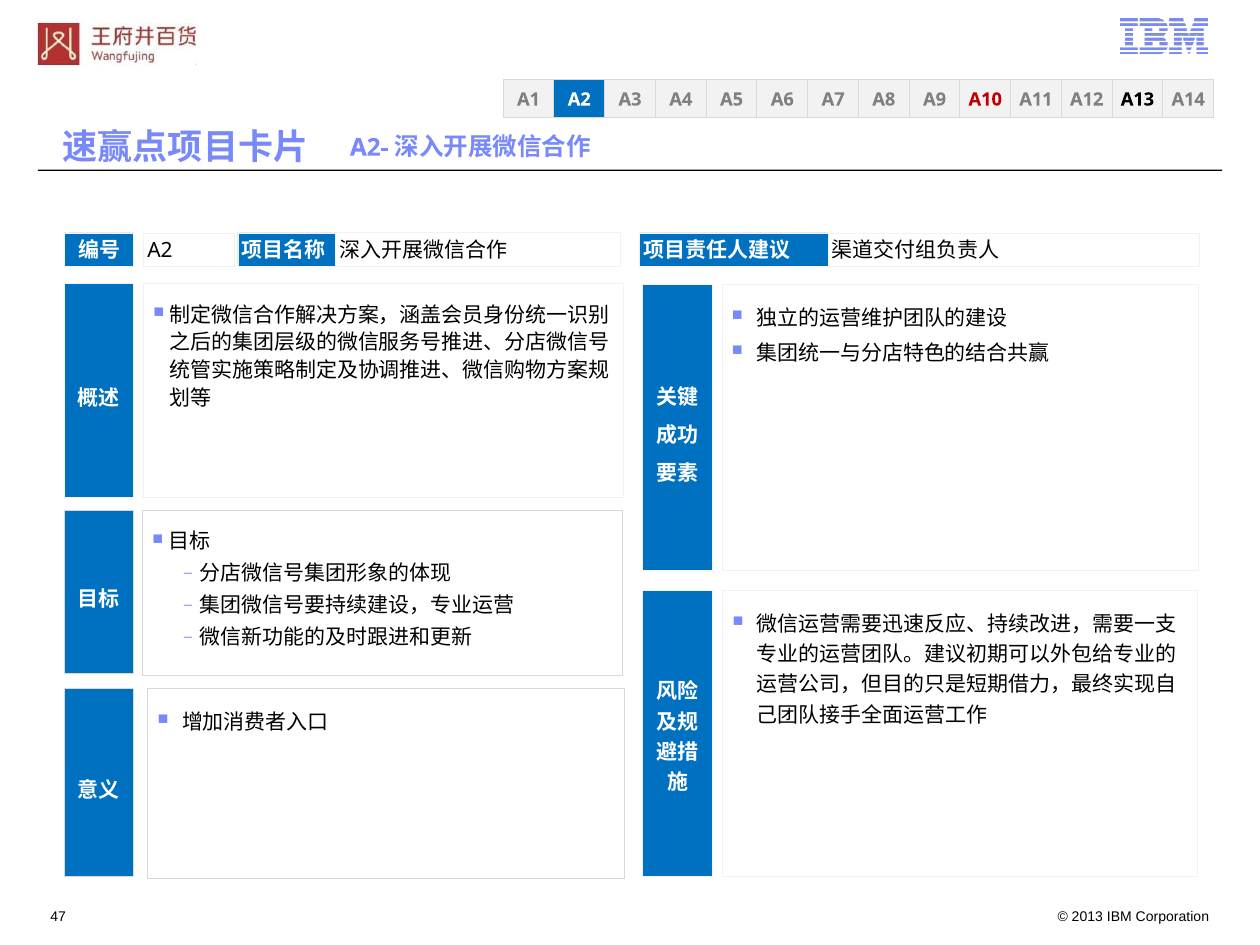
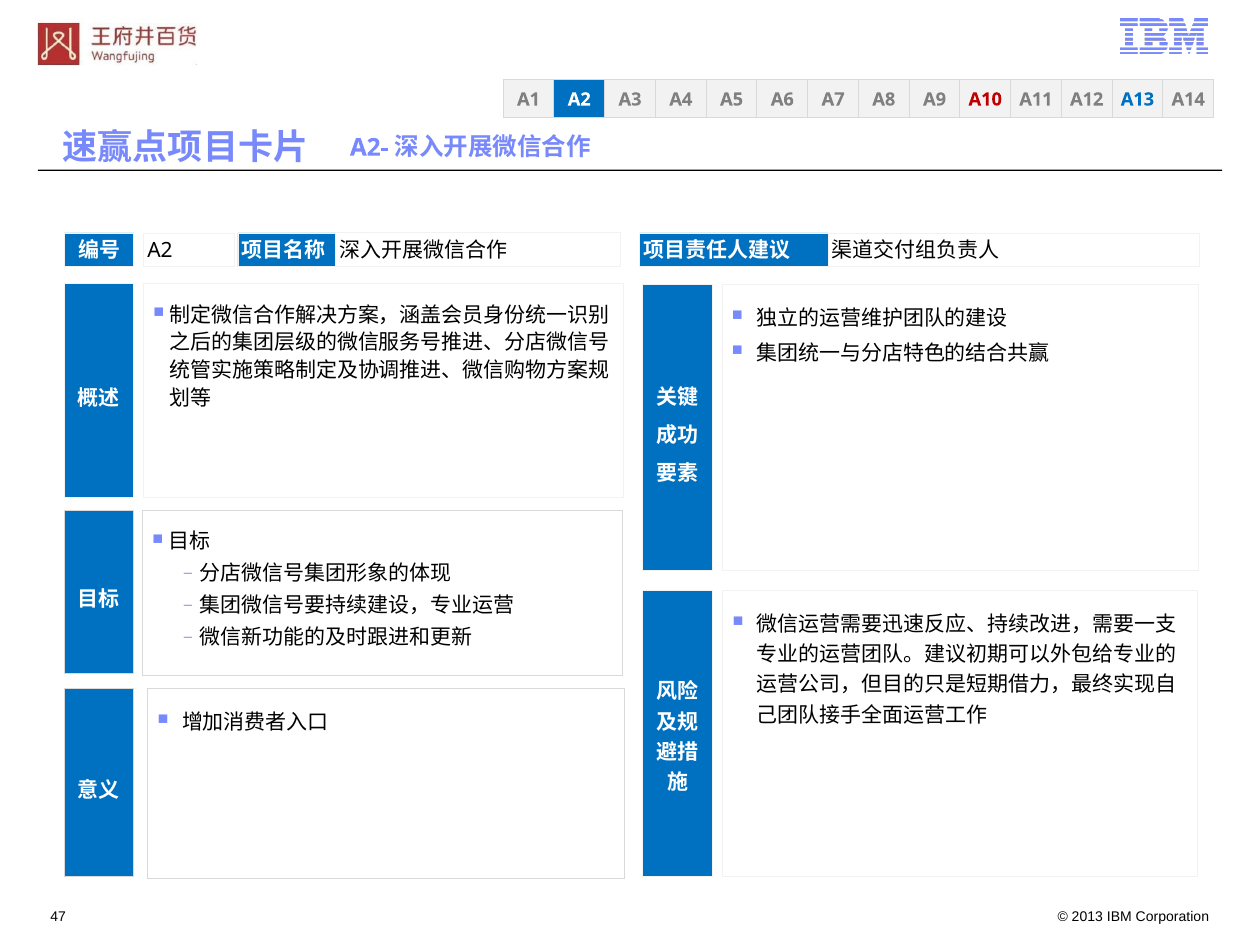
A13 colour: black -> blue
